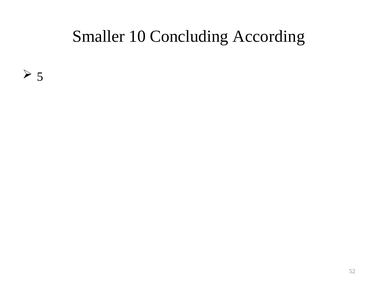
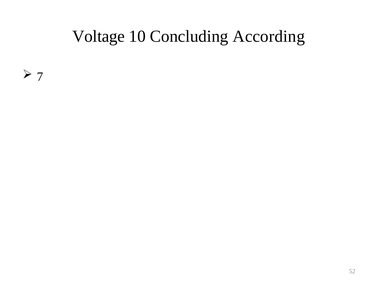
Smaller: Smaller -> Voltage
5: 5 -> 7
